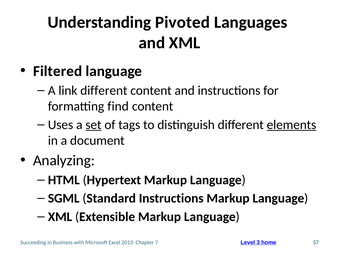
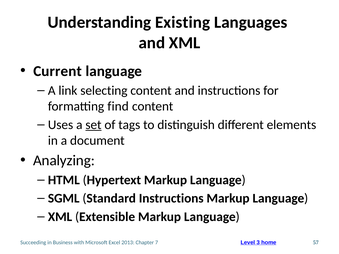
Pivoted: Pivoted -> Existing
Filtered: Filtered -> Current
link different: different -> selecting
elements underline: present -> none
